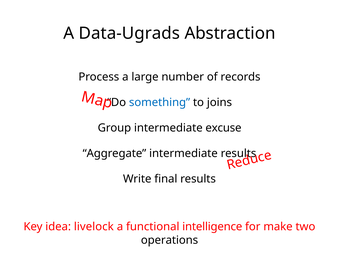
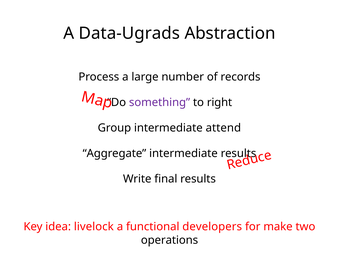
something colour: blue -> purple
joins: joins -> right
excuse: excuse -> attend
intelligence: intelligence -> developers
